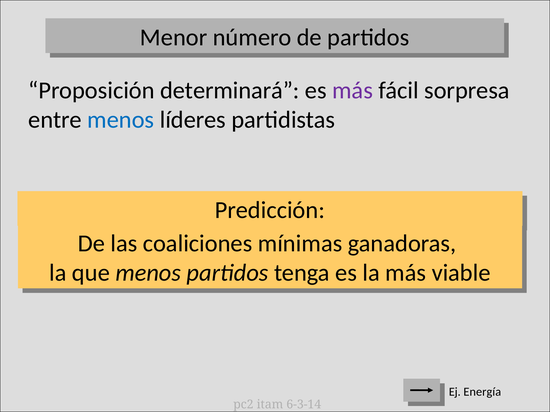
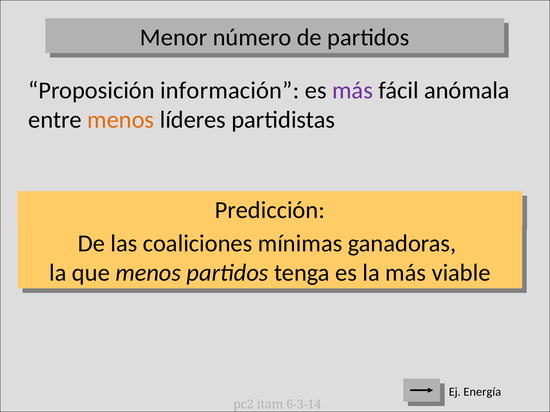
determinará: determinará -> información
sorpresa: sorpresa -> anómala
menos at (121, 120) colour: blue -> orange
